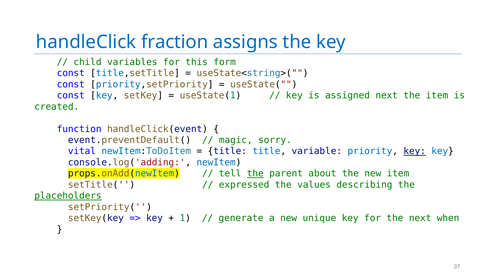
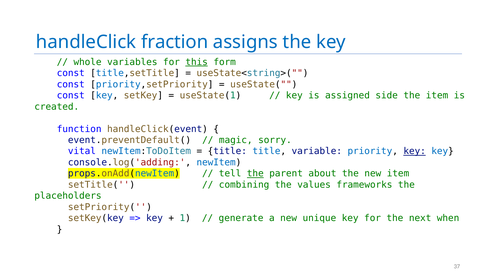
child: child -> whole
this underline: none -> present
assigned next: next -> side
expressed: expressed -> combining
describing: describing -> frameworks
placeholders underline: present -> none
